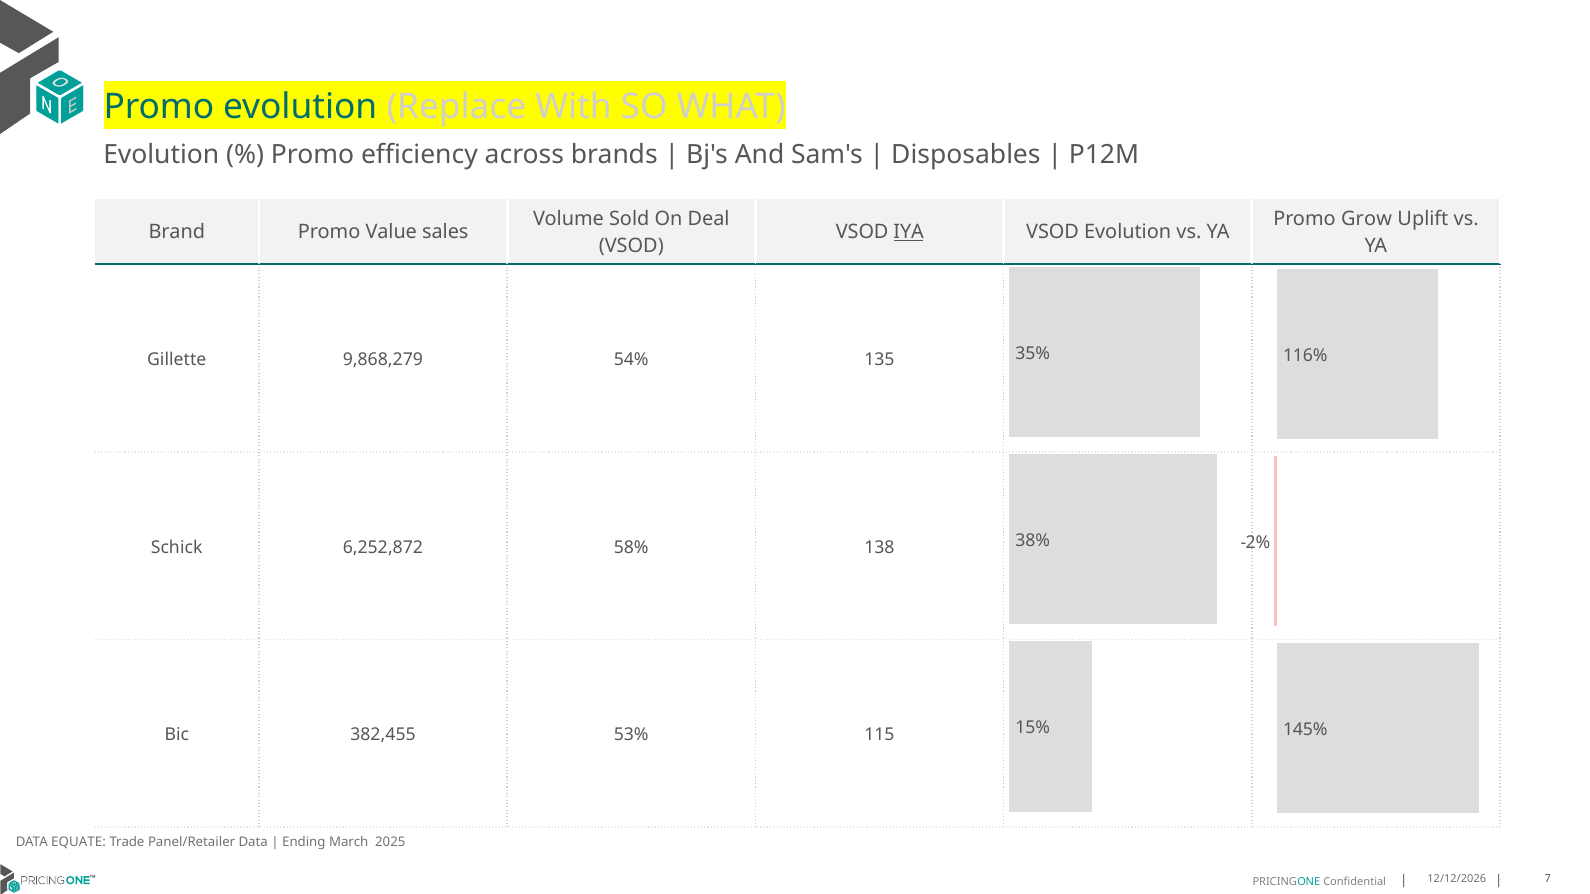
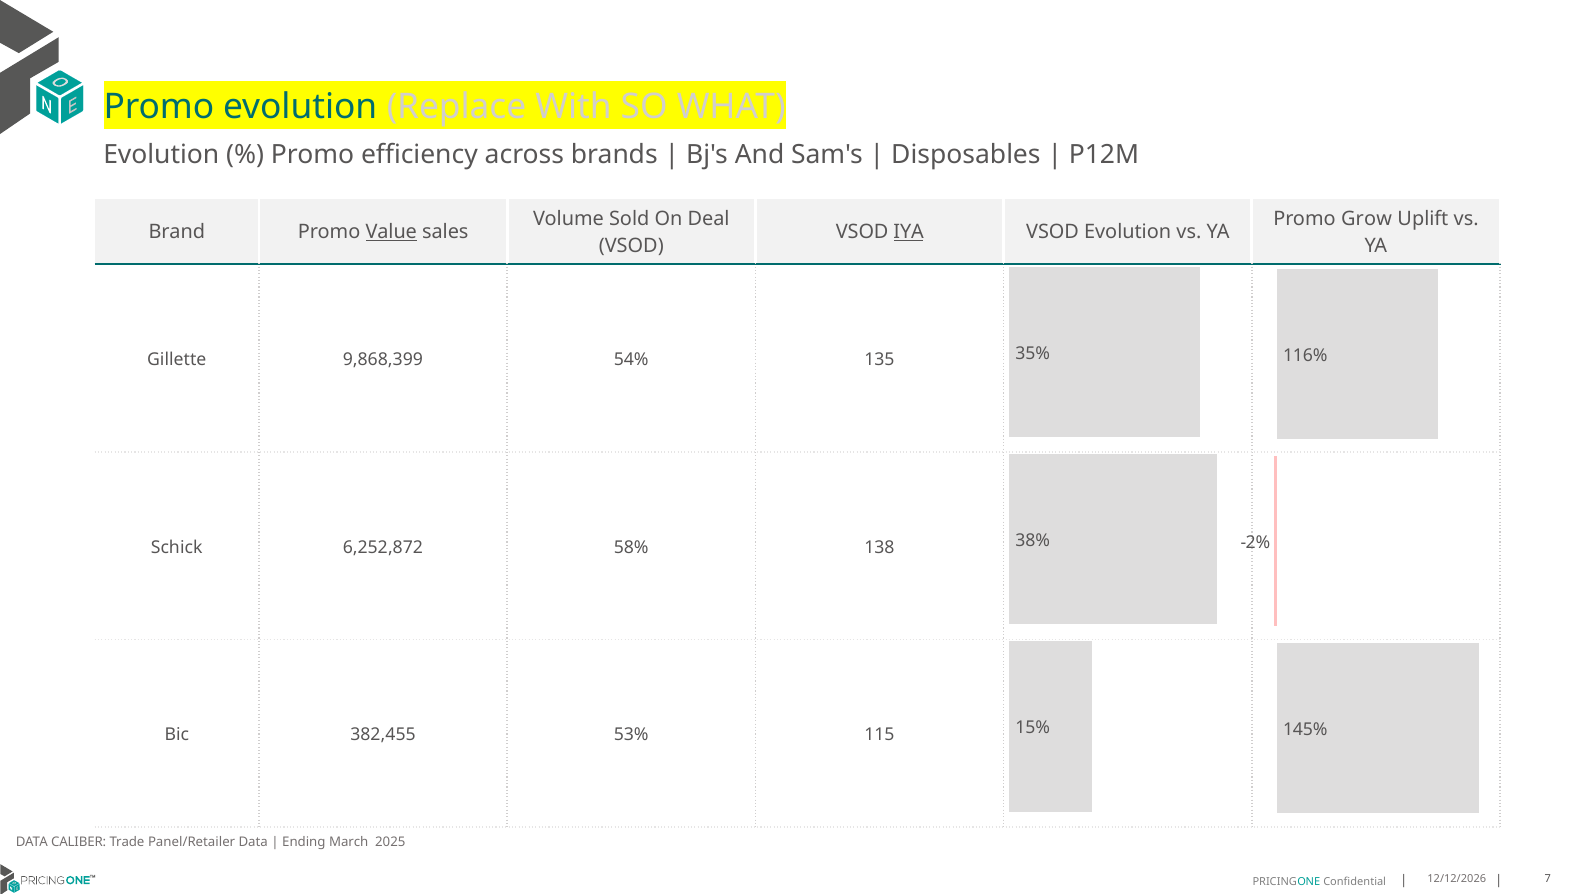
Value underline: none -> present
9,868,279: 9,868,279 -> 9,868,399
EQUATE: EQUATE -> CALIBER
